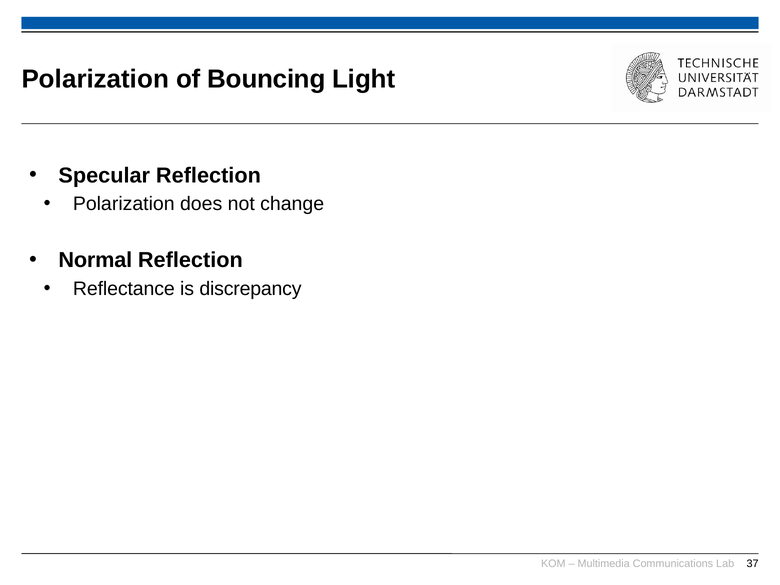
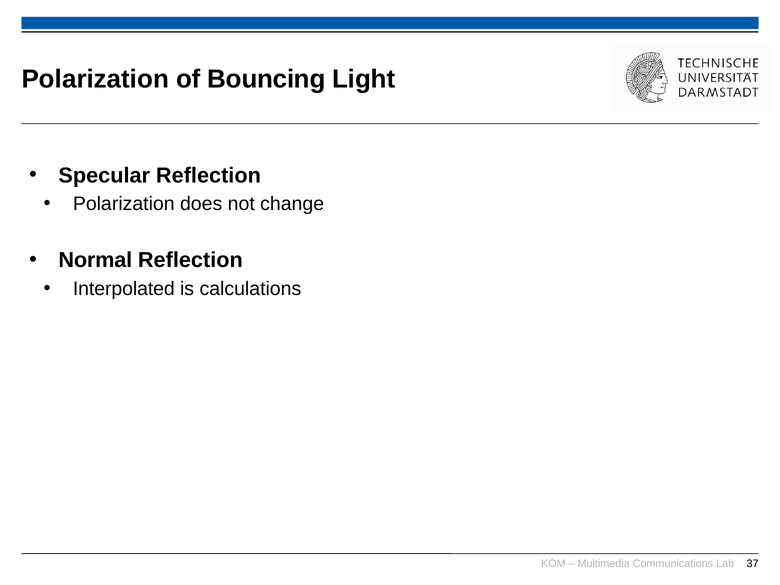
Reflectance: Reflectance -> Interpolated
discrepancy: discrepancy -> calculations
